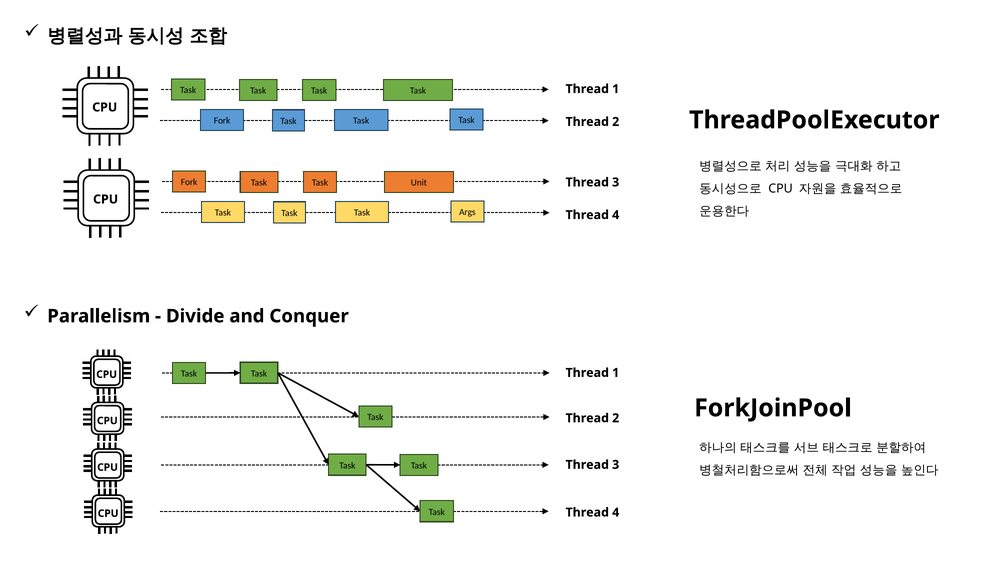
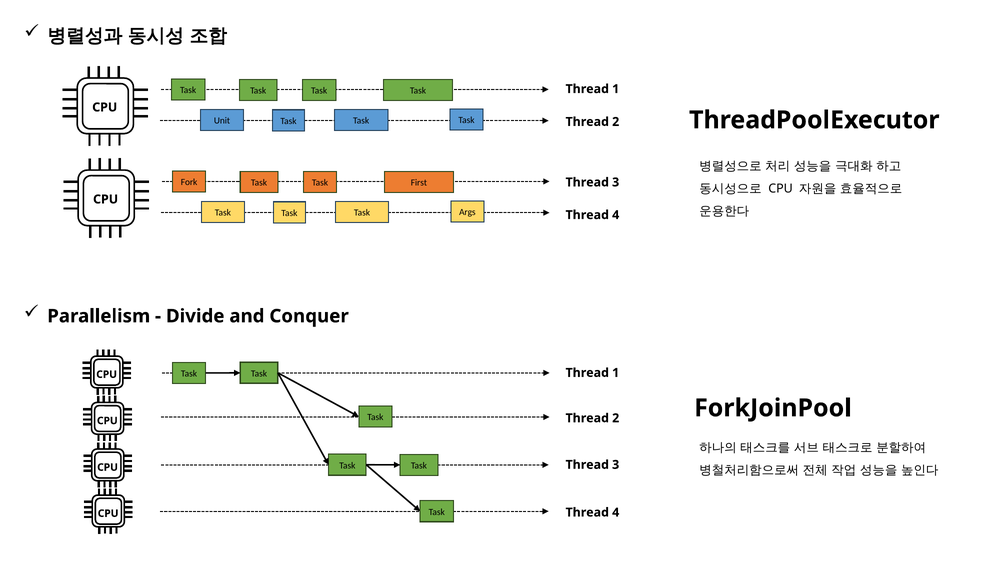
Fork at (222, 120): Fork -> Unit
Unit: Unit -> First
